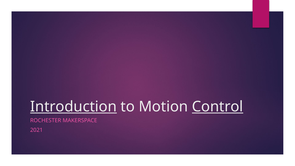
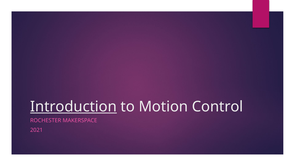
Control underline: present -> none
